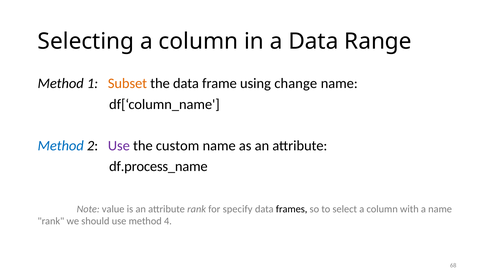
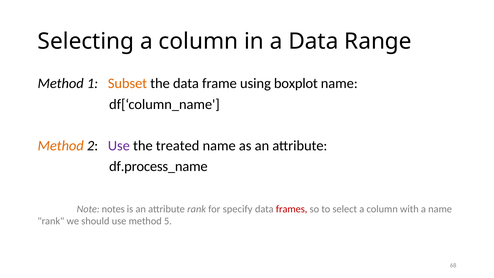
change: change -> boxplot
Method at (61, 146) colour: blue -> orange
custom: custom -> treated
value: value -> notes
frames colour: black -> red
4: 4 -> 5
